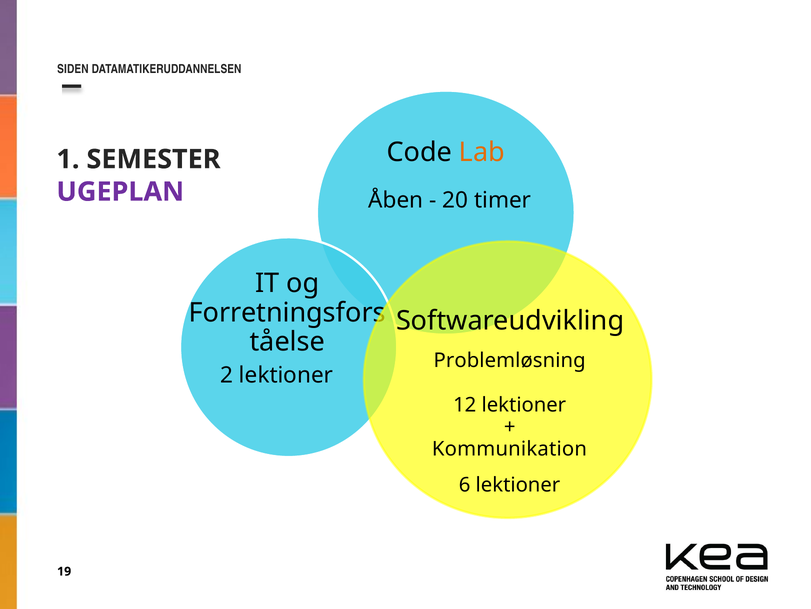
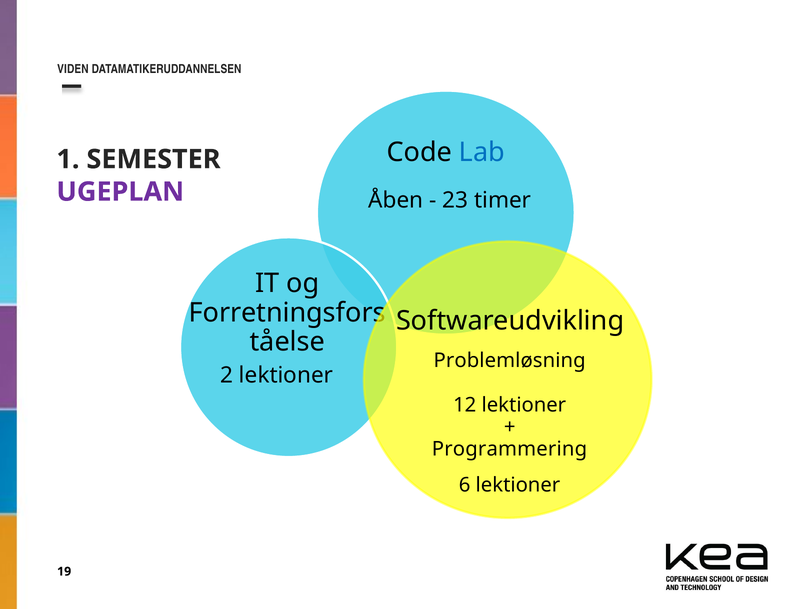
SIDEN: SIDEN -> VIDEN
Lab colour: orange -> blue
20: 20 -> 23
Kommunikation: Kommunikation -> Programmering
